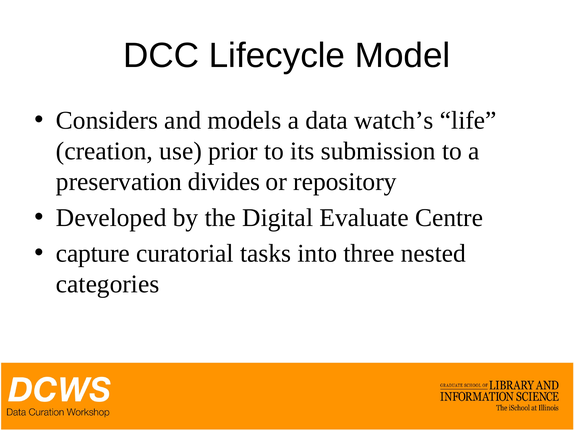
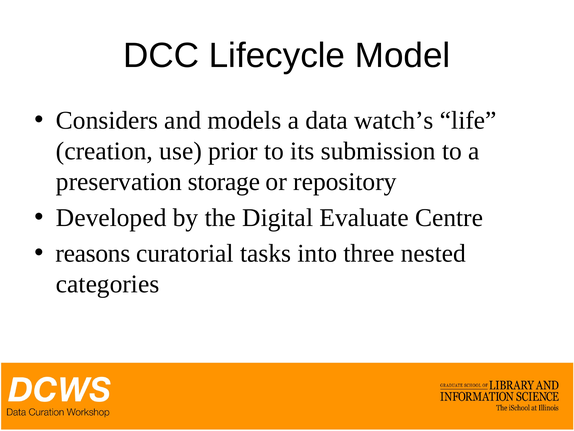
divides: divides -> storage
capture: capture -> reasons
